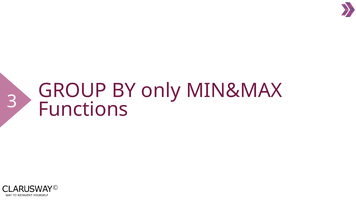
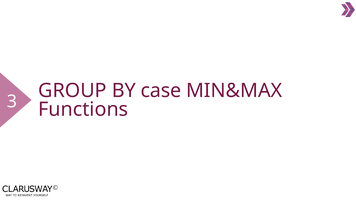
only: only -> case
